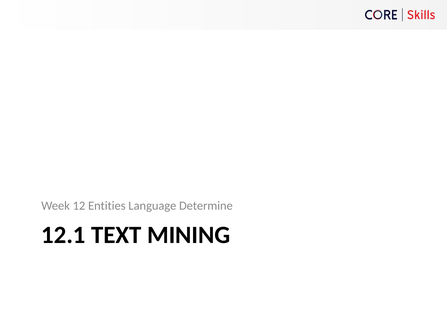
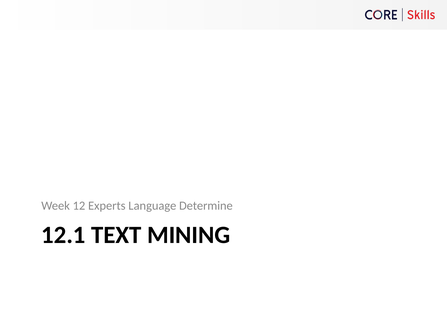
Entities: Entities -> Experts
